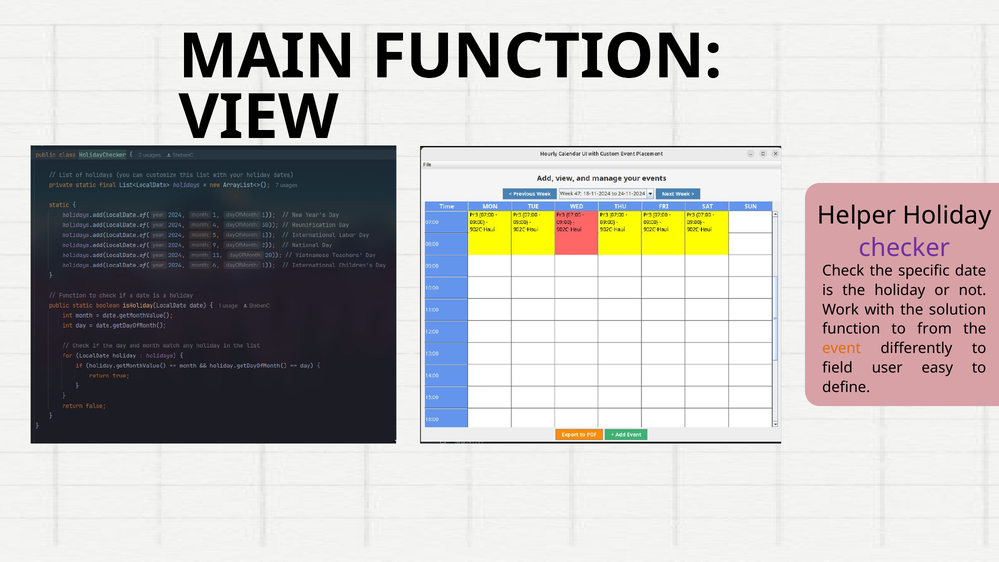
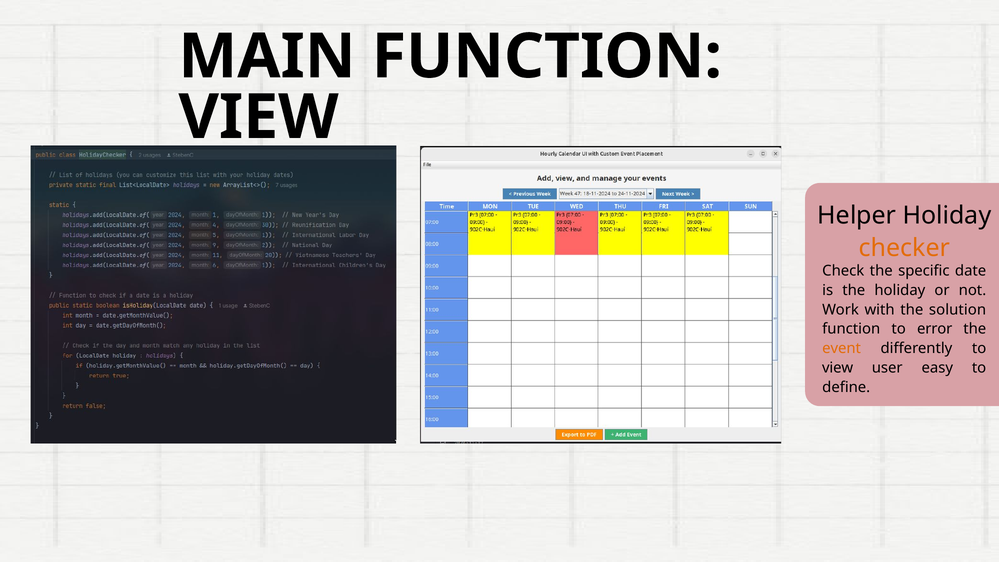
checker colour: purple -> orange
from: from -> error
field at (838, 368): field -> view
